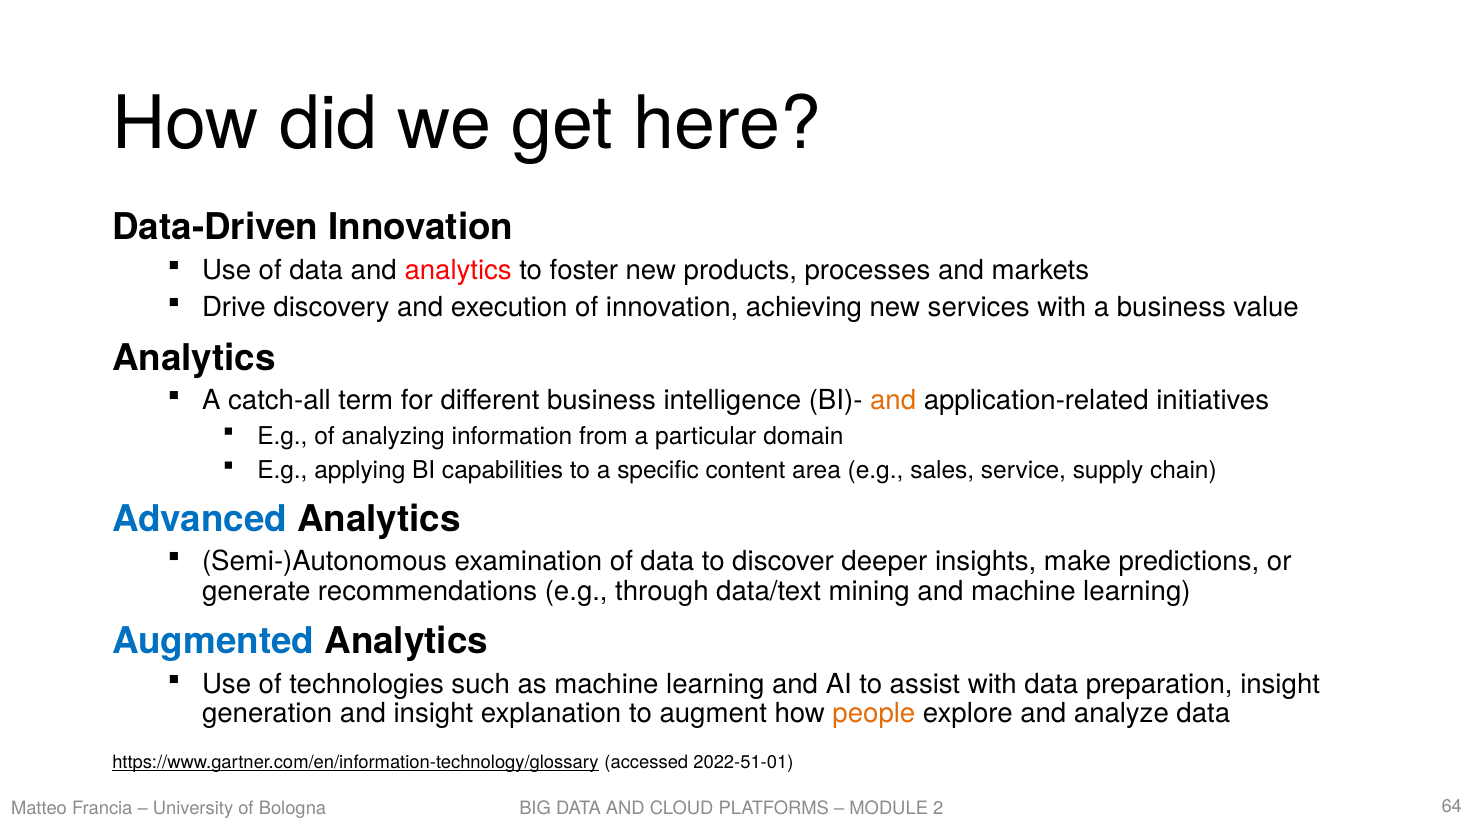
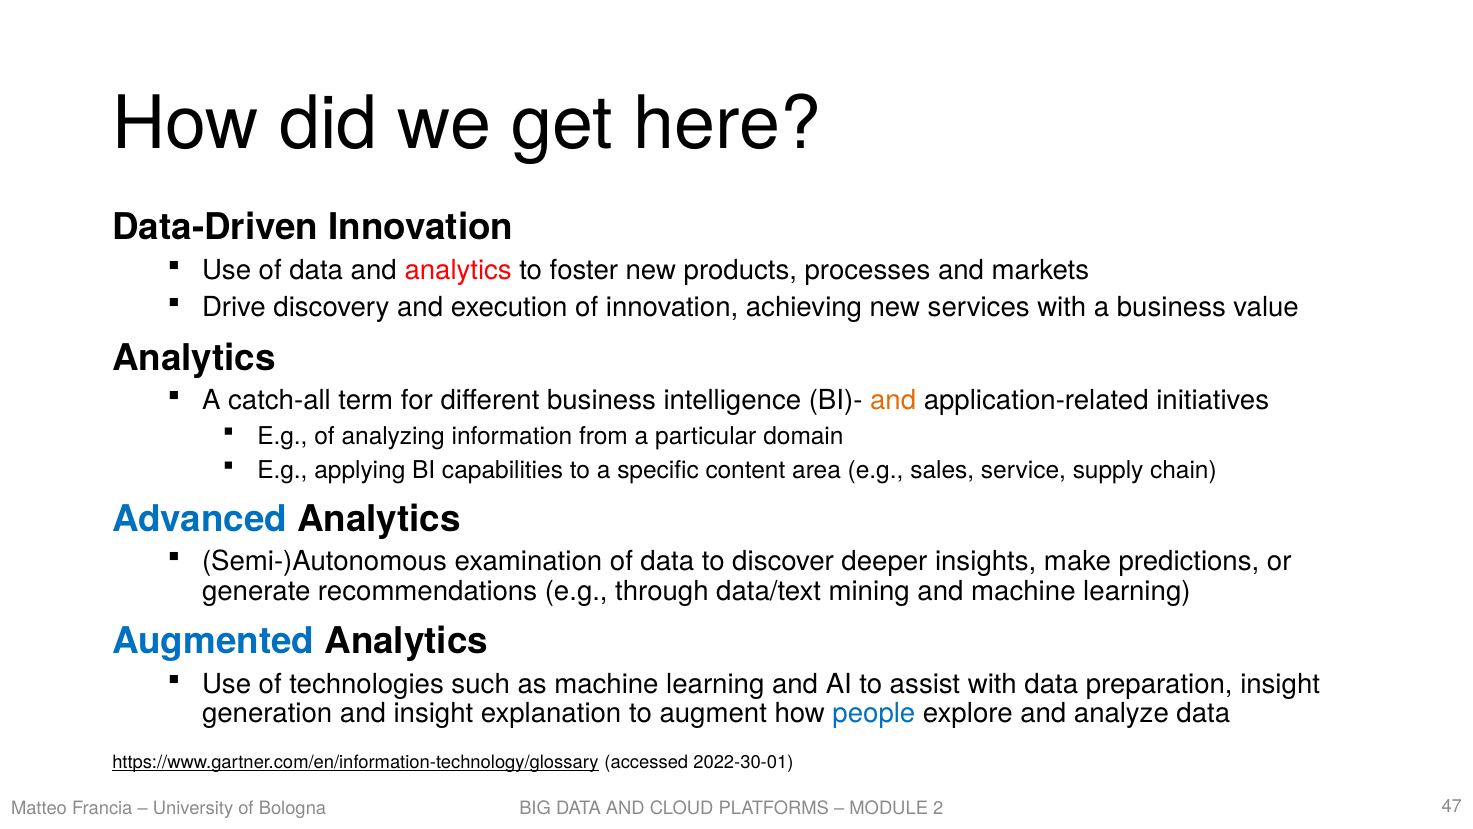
people colour: orange -> blue
2022-51-01: 2022-51-01 -> 2022-30-01
64: 64 -> 47
